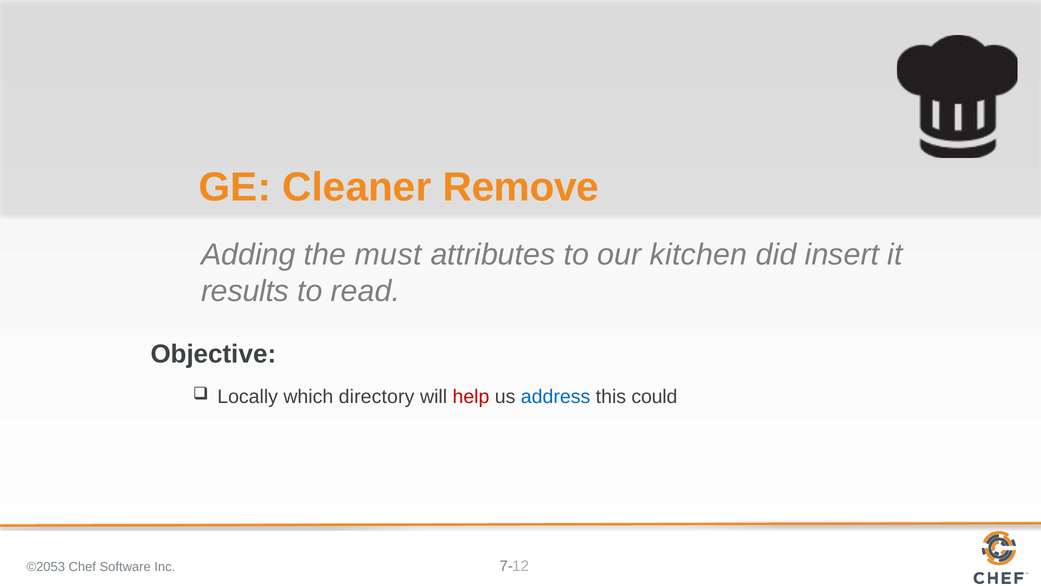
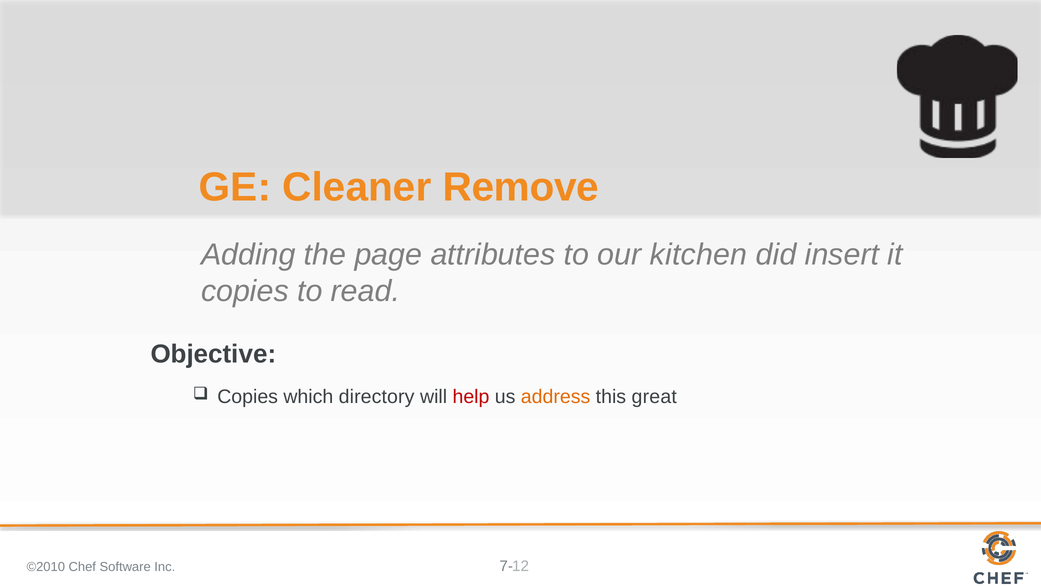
must: must -> page
results at (245, 291): results -> copies
Locally at (248, 397): Locally -> Copies
address colour: blue -> orange
could: could -> great
©2053: ©2053 -> ©2010
